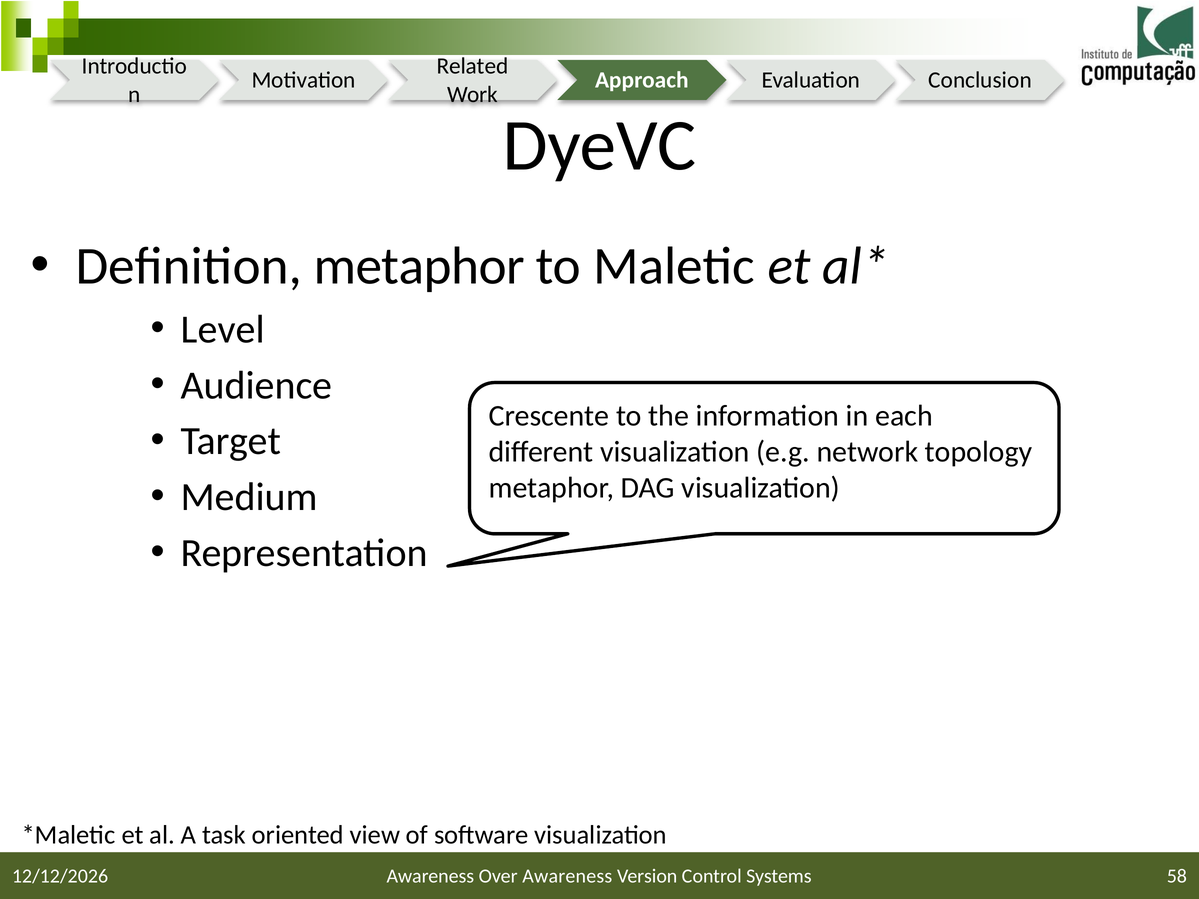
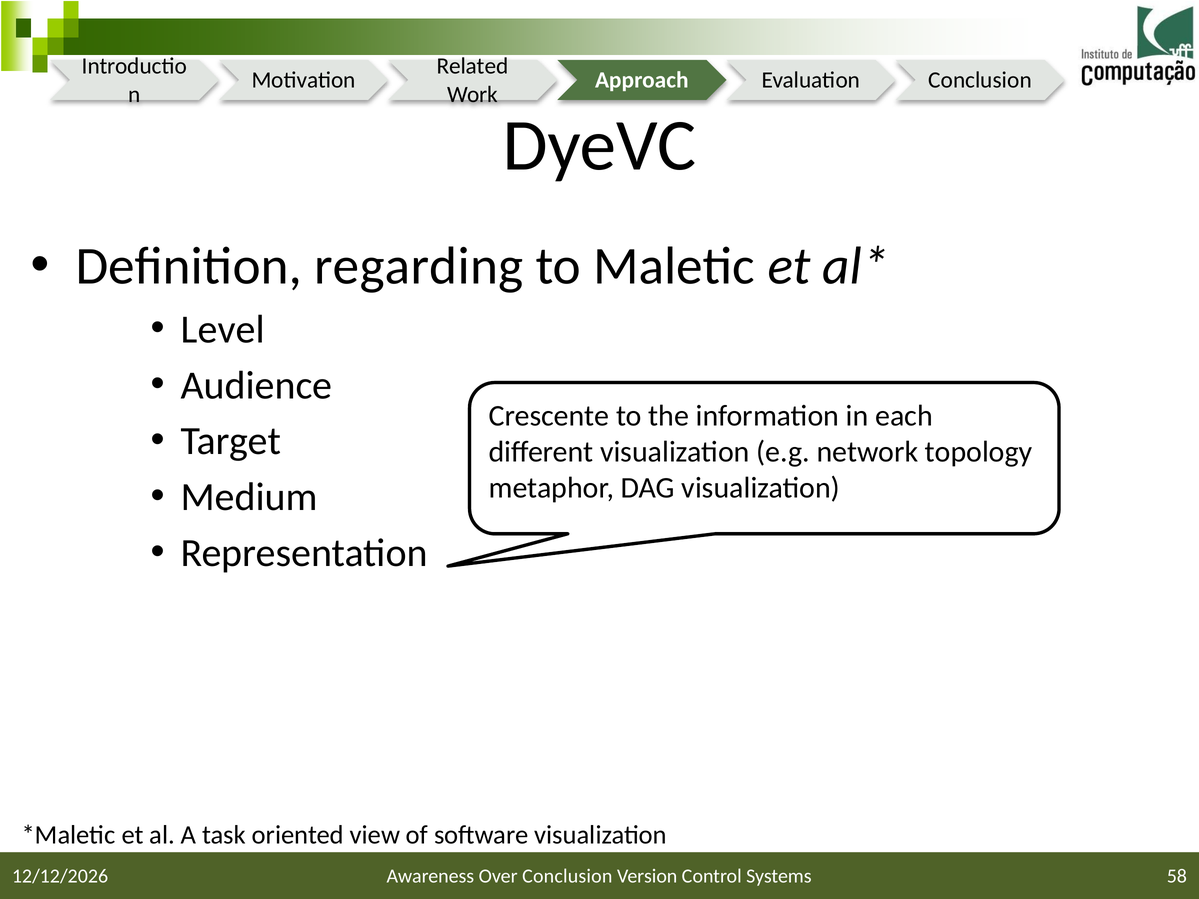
Definition metaphor: metaphor -> regarding
Over Awareness: Awareness -> Conclusion
